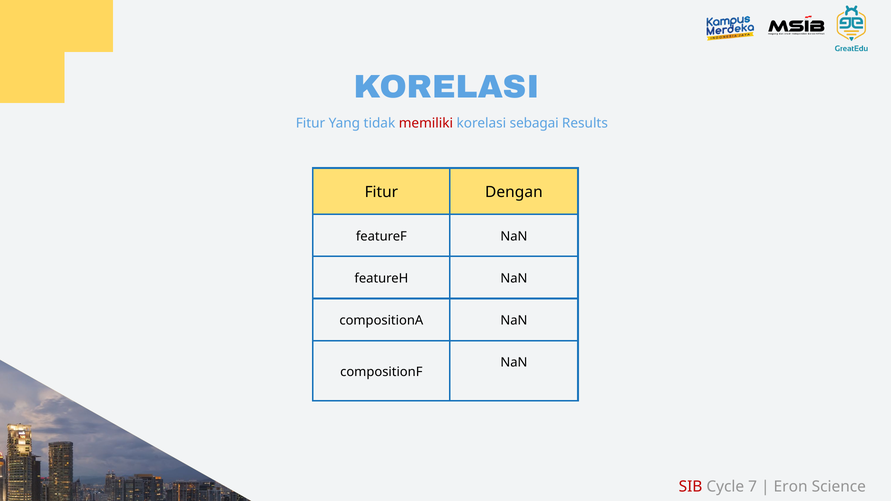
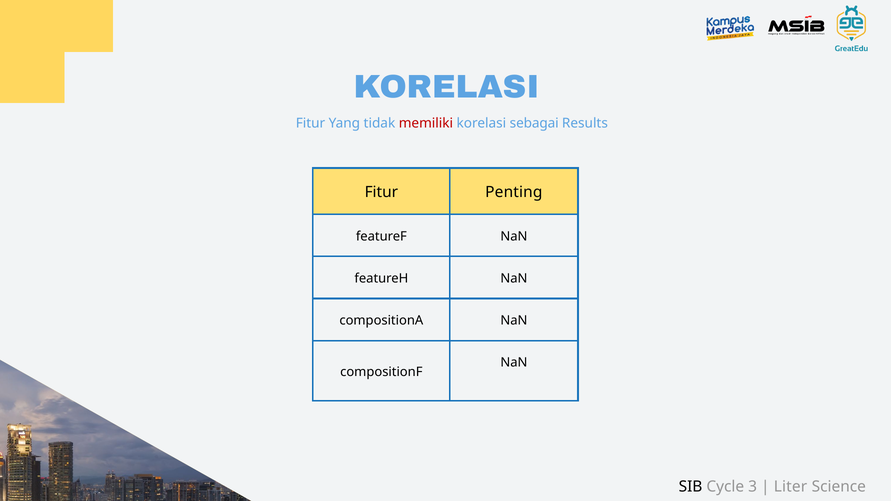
Dengan: Dengan -> Penting
SIB colour: red -> black
7: 7 -> 3
Eron: Eron -> Liter
